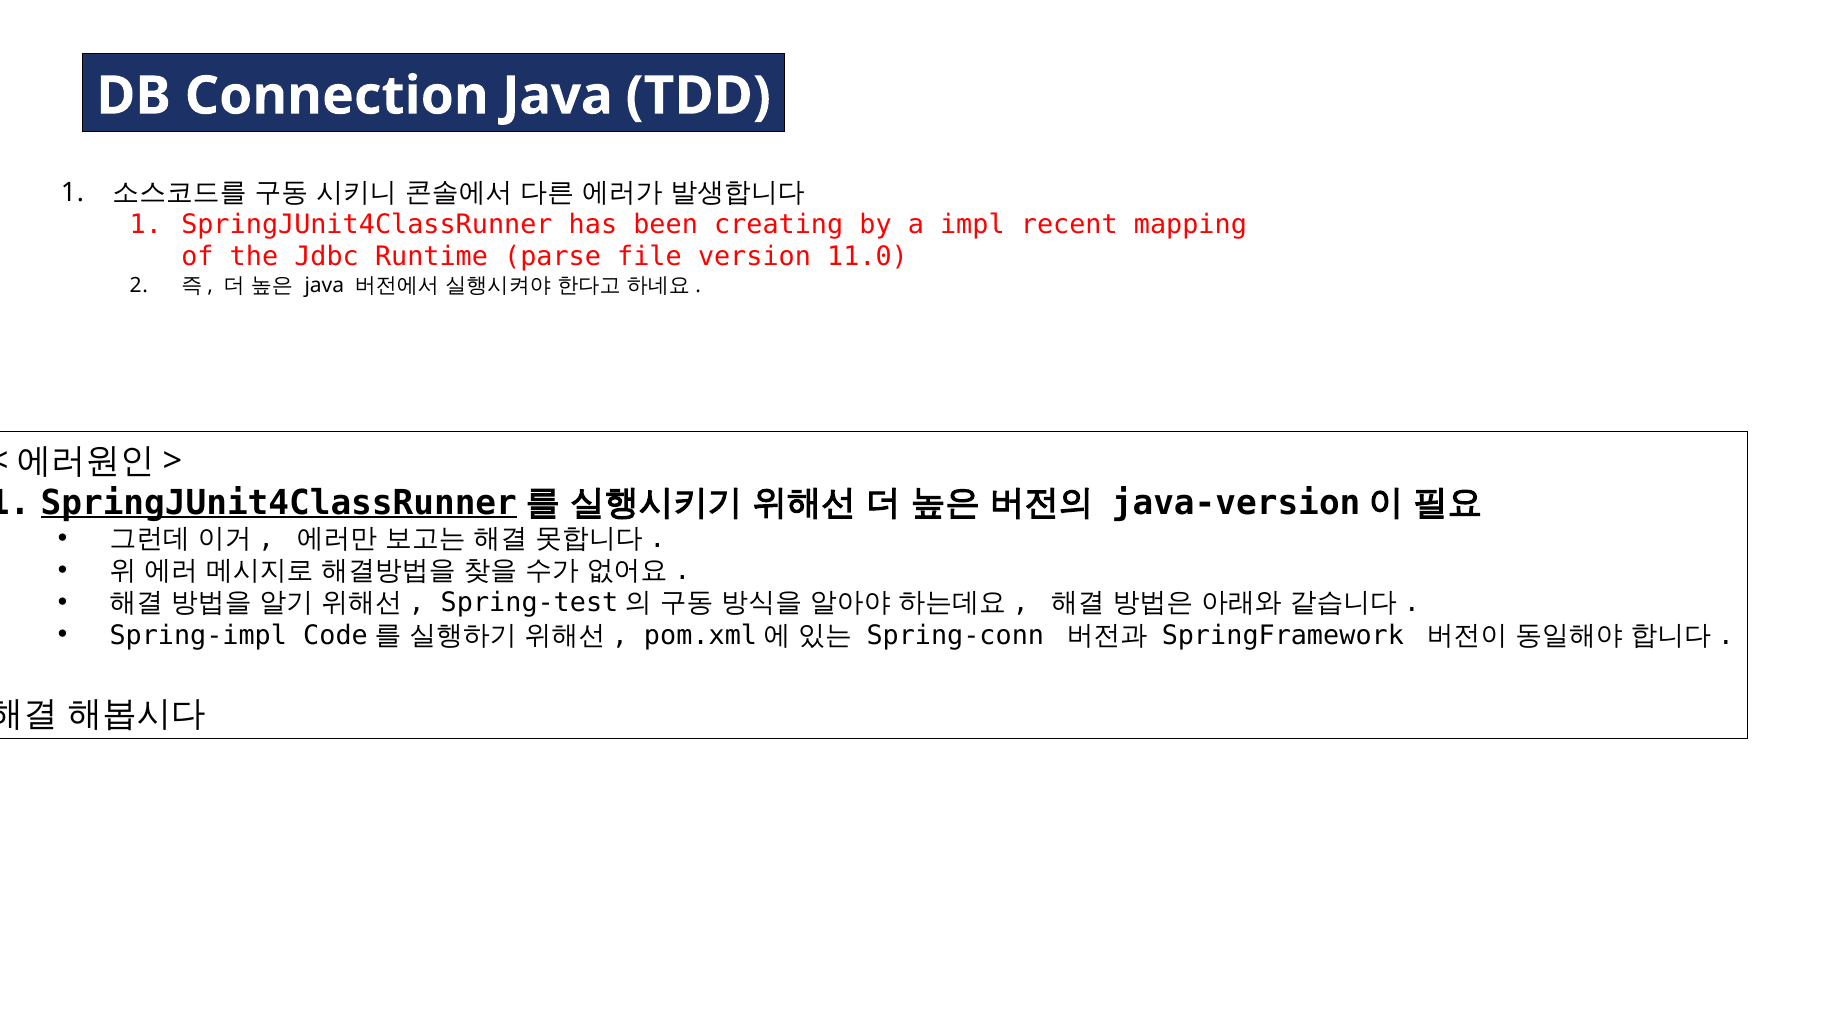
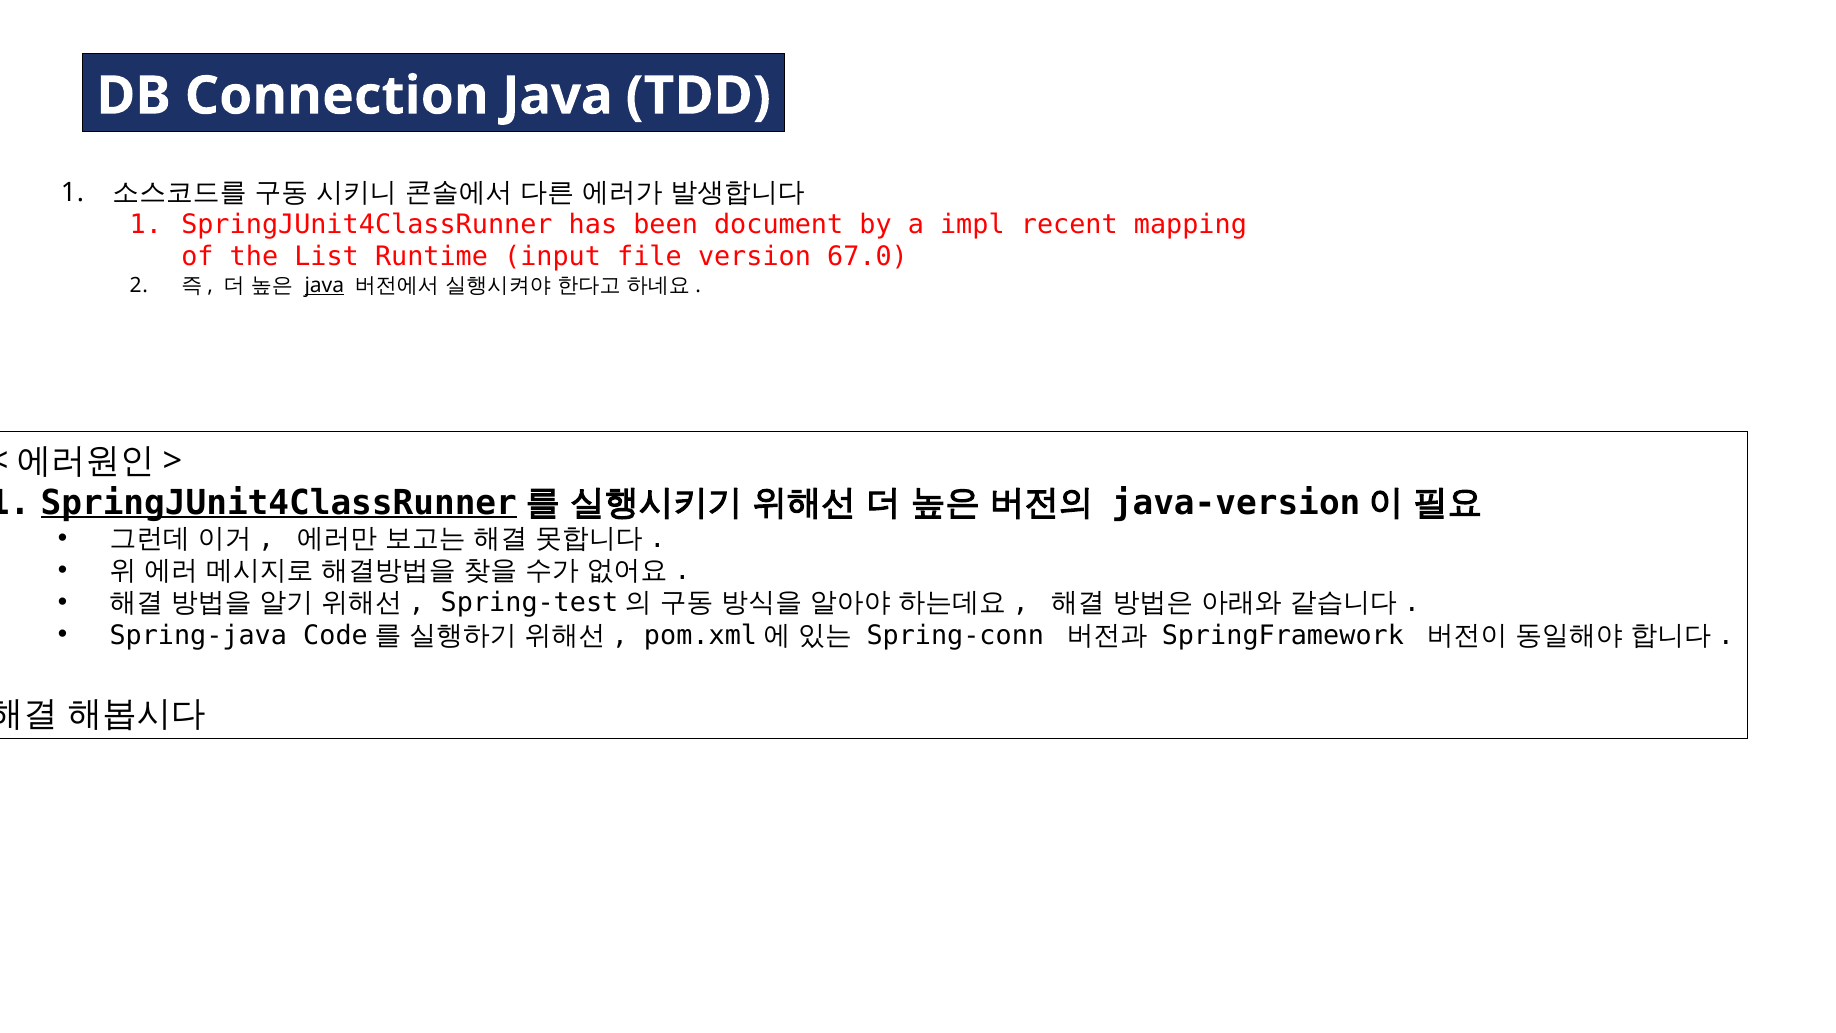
creating: creating -> document
Jdbc: Jdbc -> List
parse: parse -> input
11.0: 11.0 -> 67.0
java at (324, 285) underline: none -> present
Spring-impl: Spring-impl -> Spring-java
